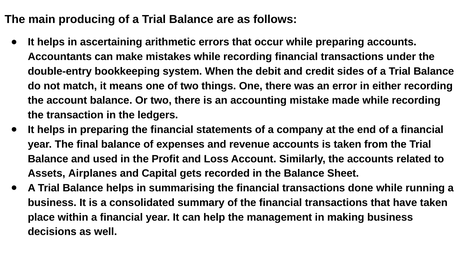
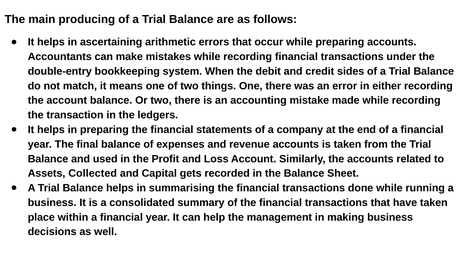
Airplanes: Airplanes -> Collected
